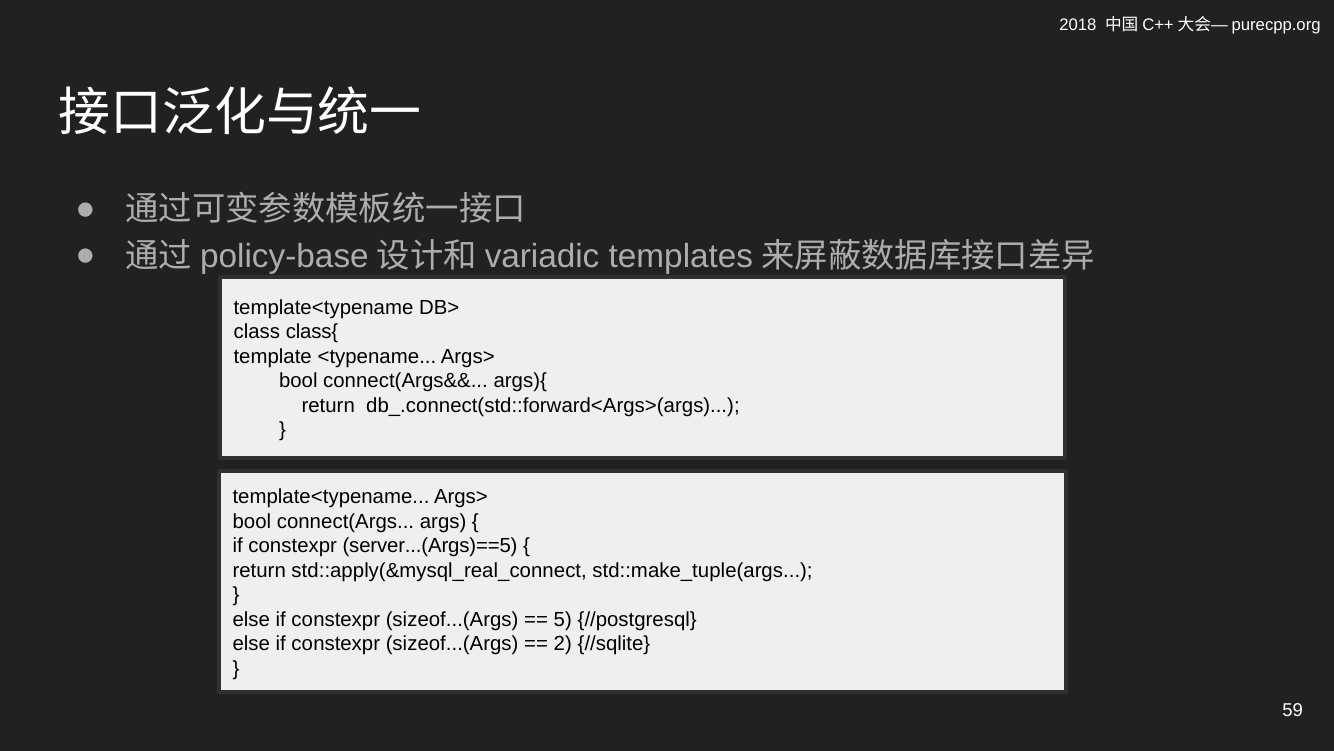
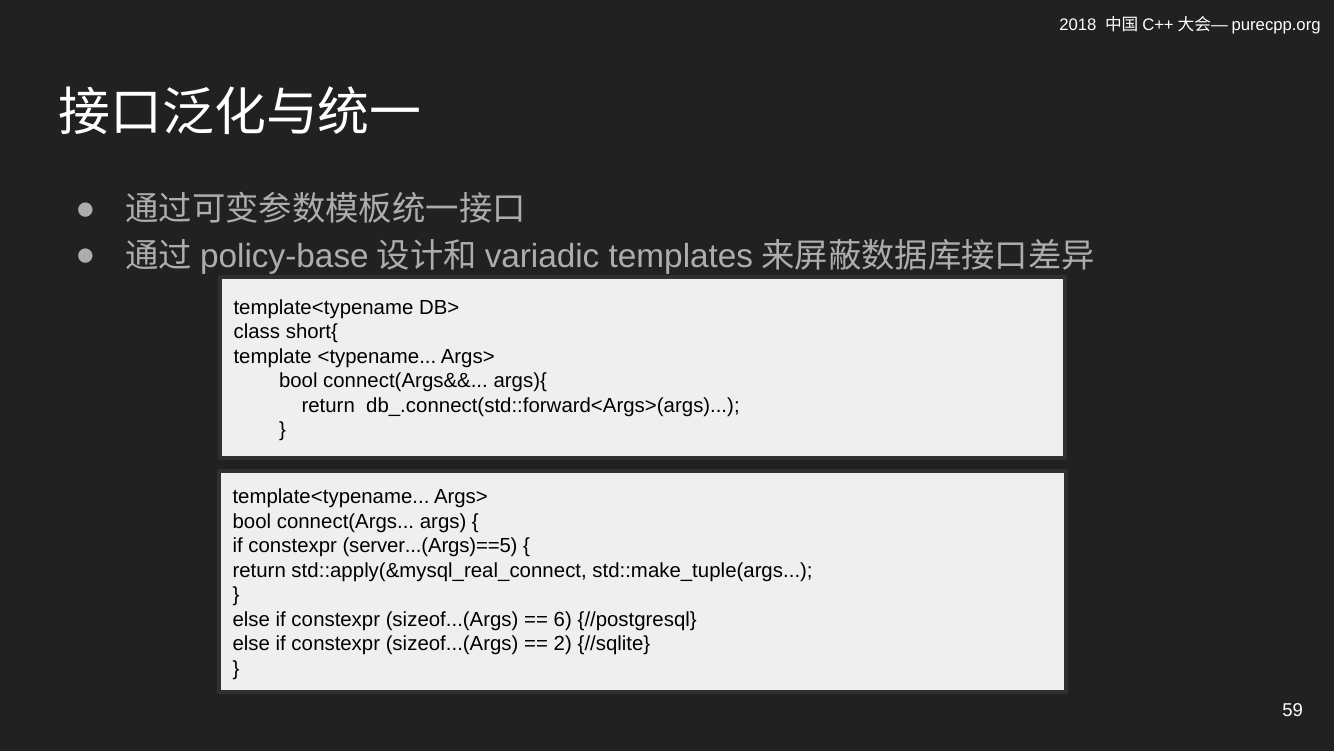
class{: class{ -> short{
5: 5 -> 6
